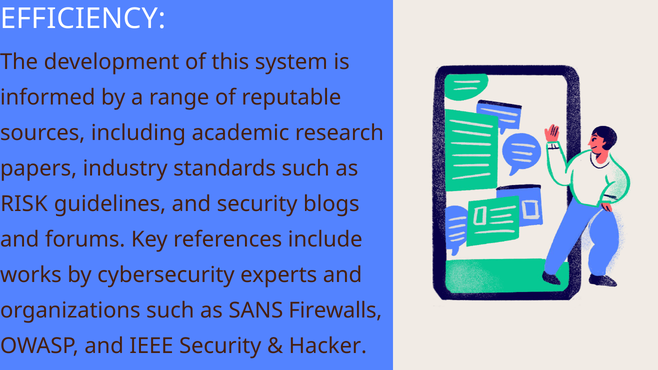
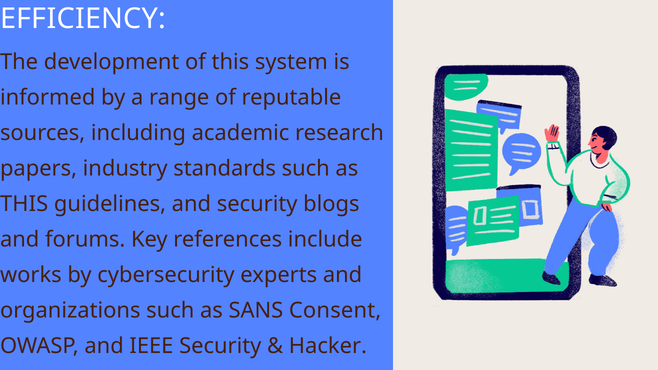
RISK at (24, 204): RISK -> THIS
Firewalls: Firewalls -> Consent
